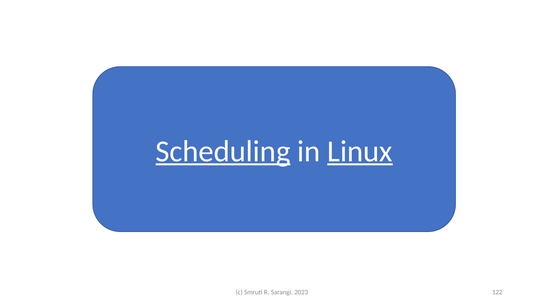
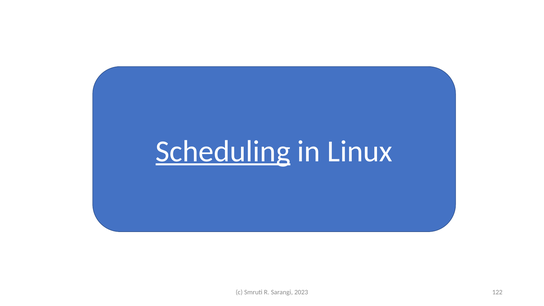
Linux underline: present -> none
